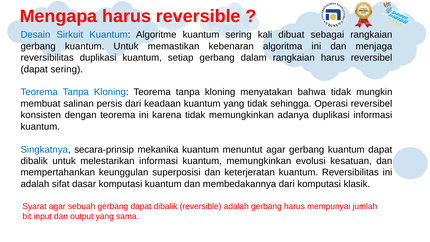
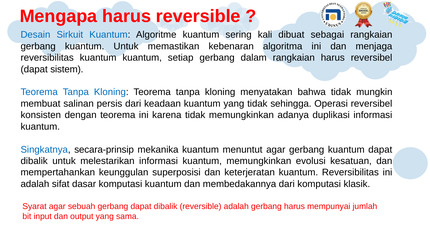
reversibilitas duplikasi: duplikasi -> kuantum
dapat sering: sering -> sistem
